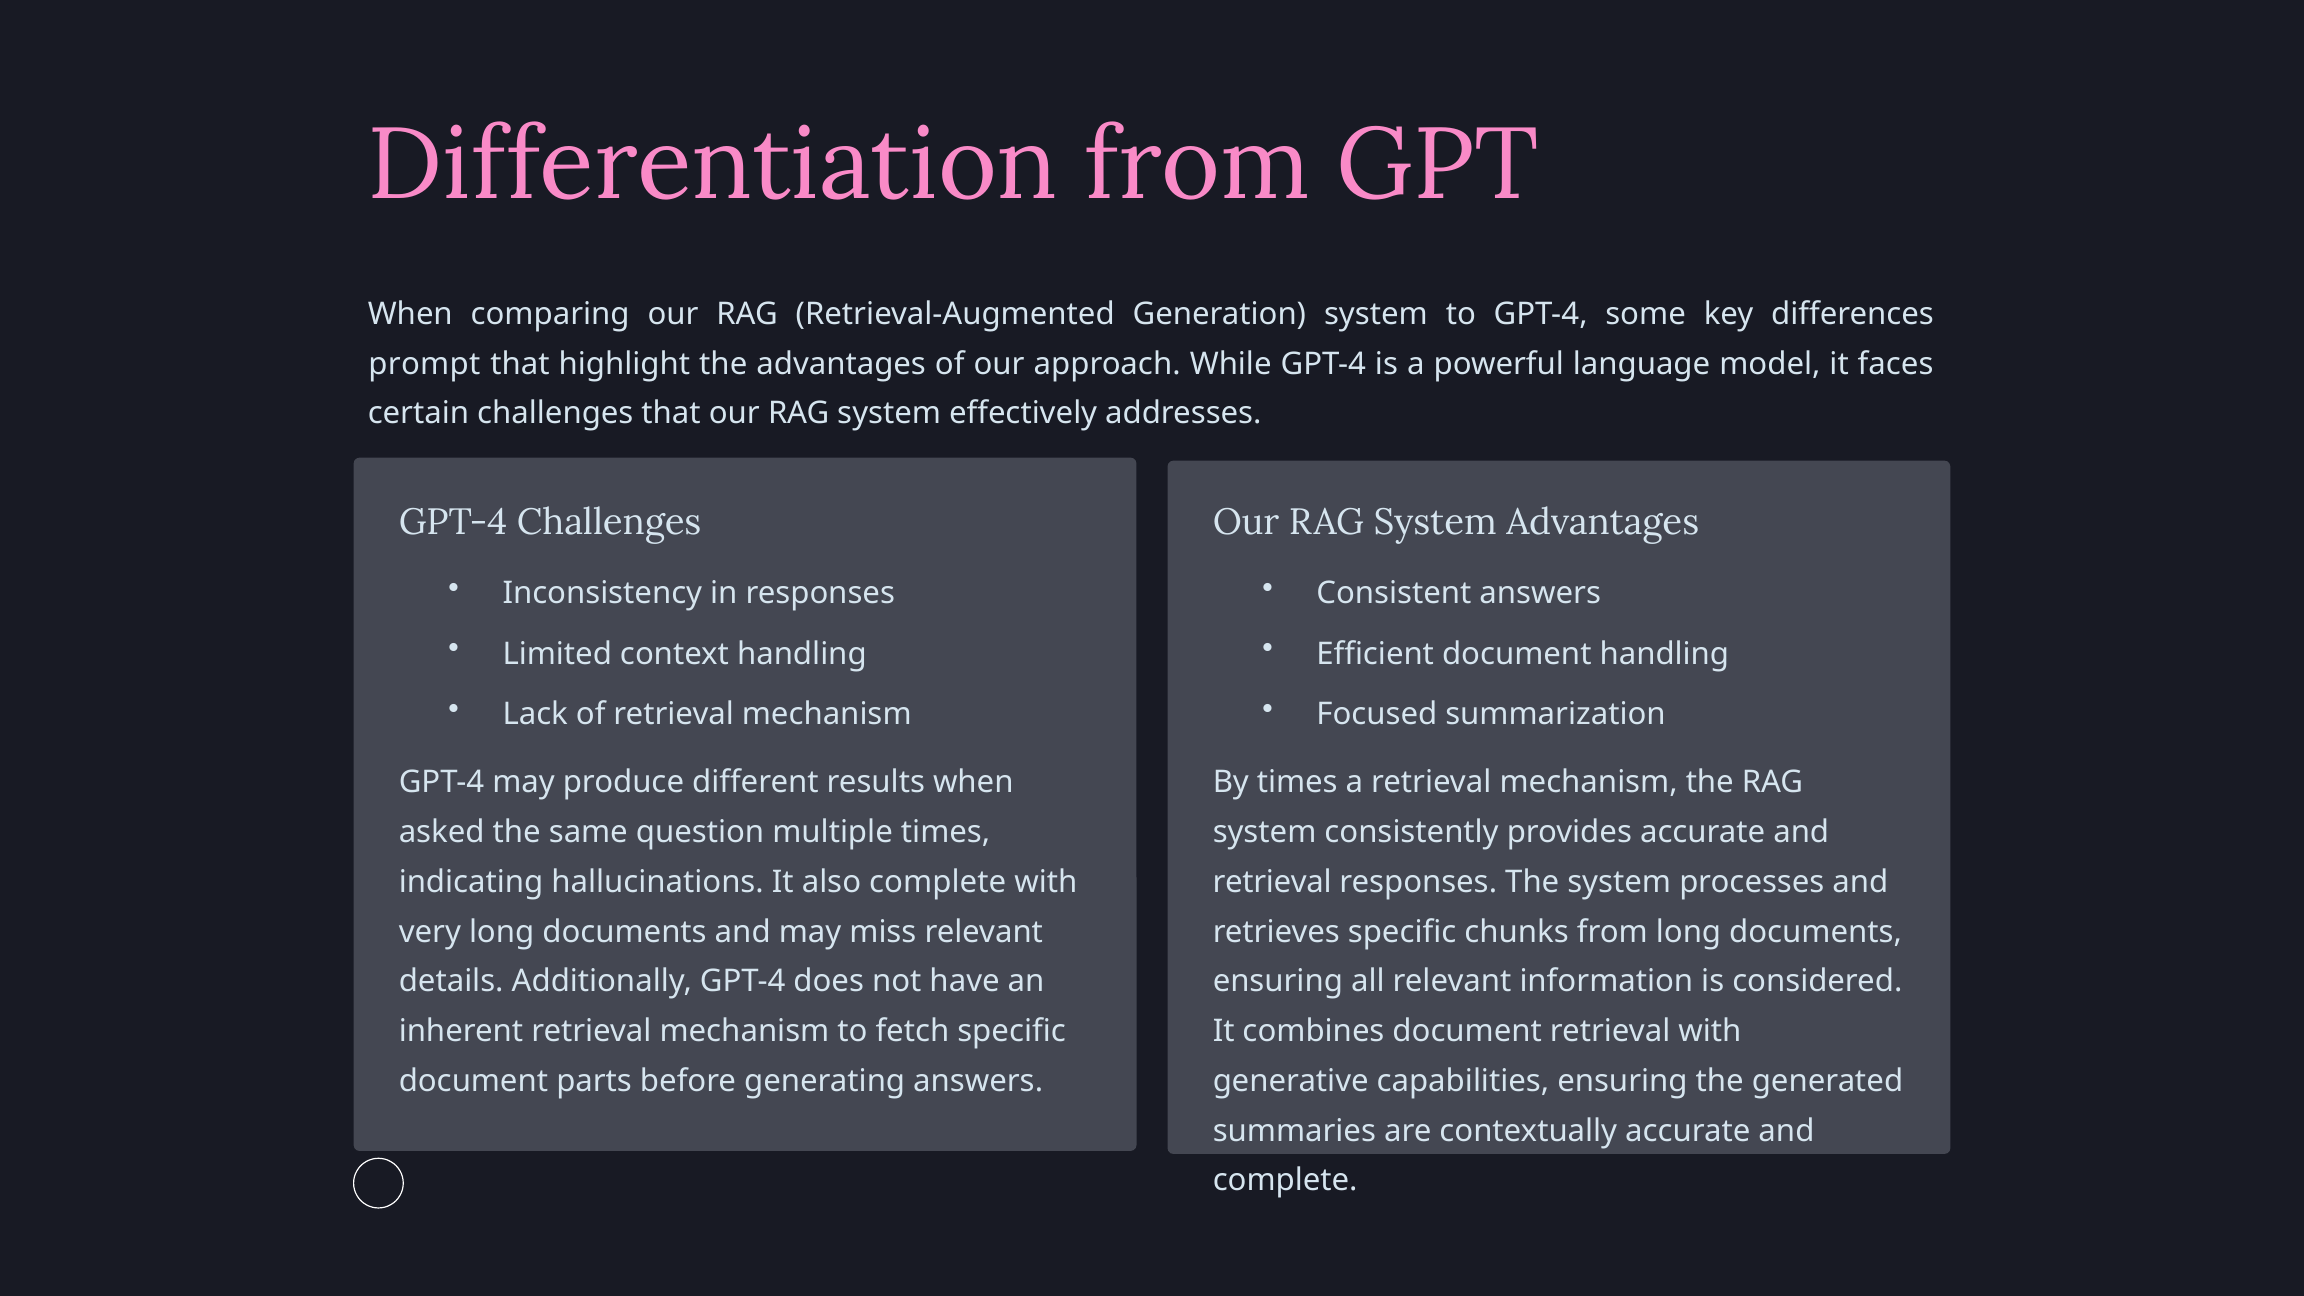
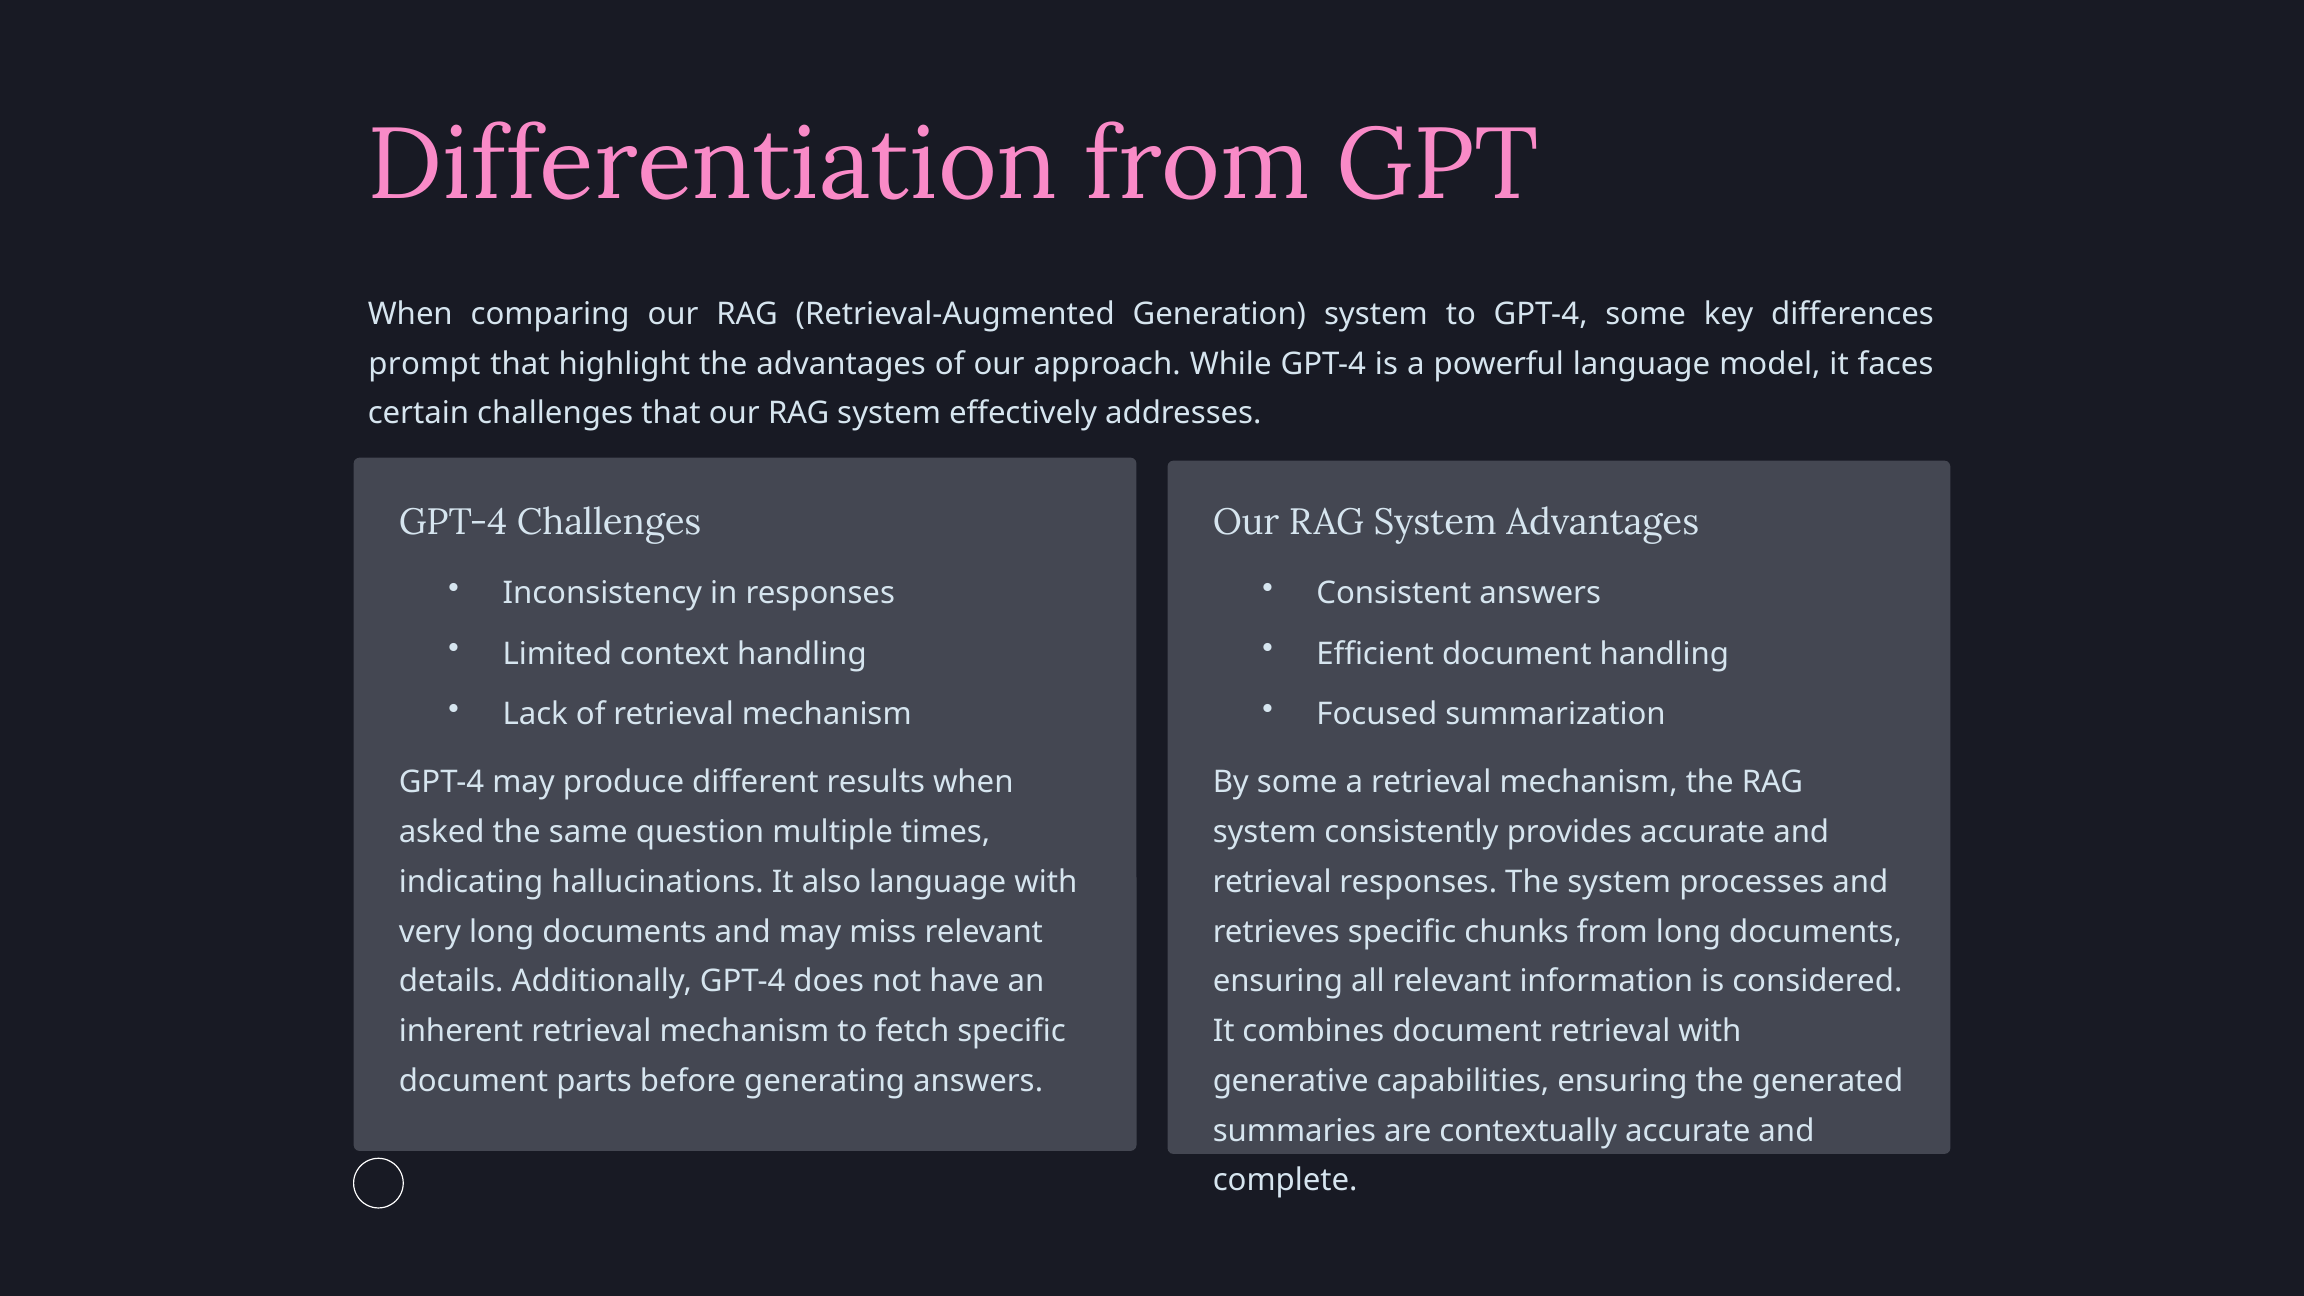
By times: times -> some
also complete: complete -> language
